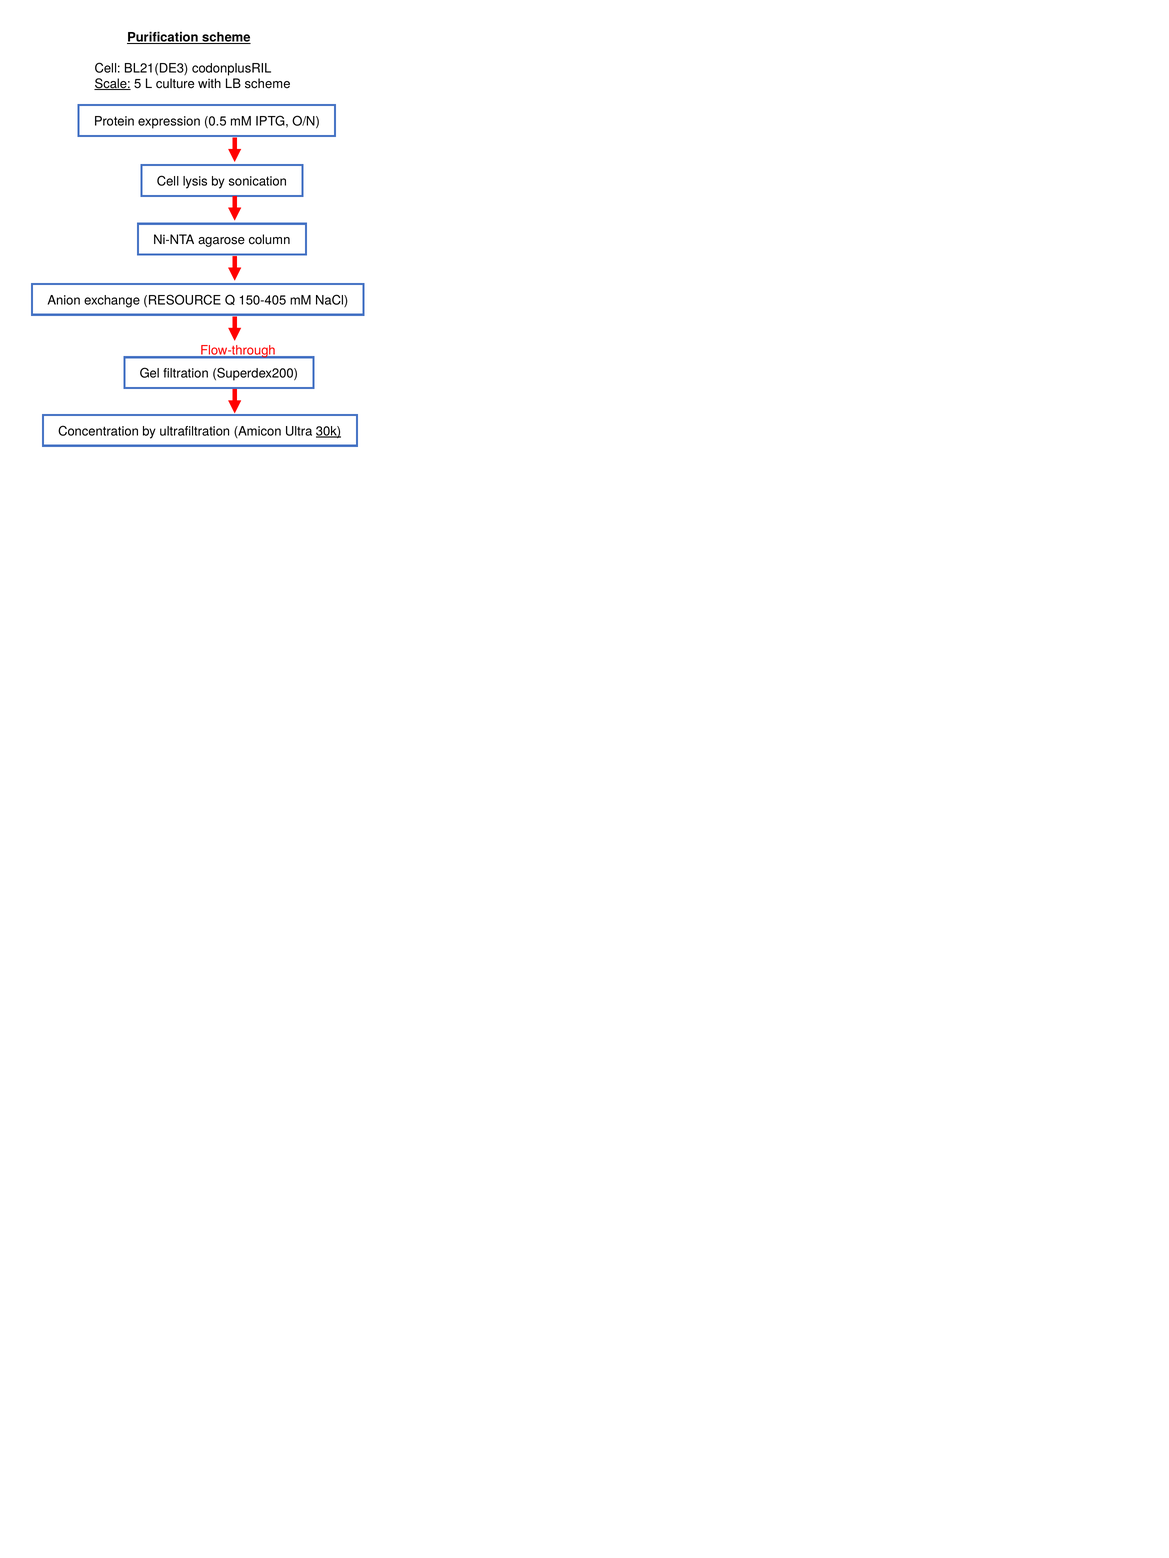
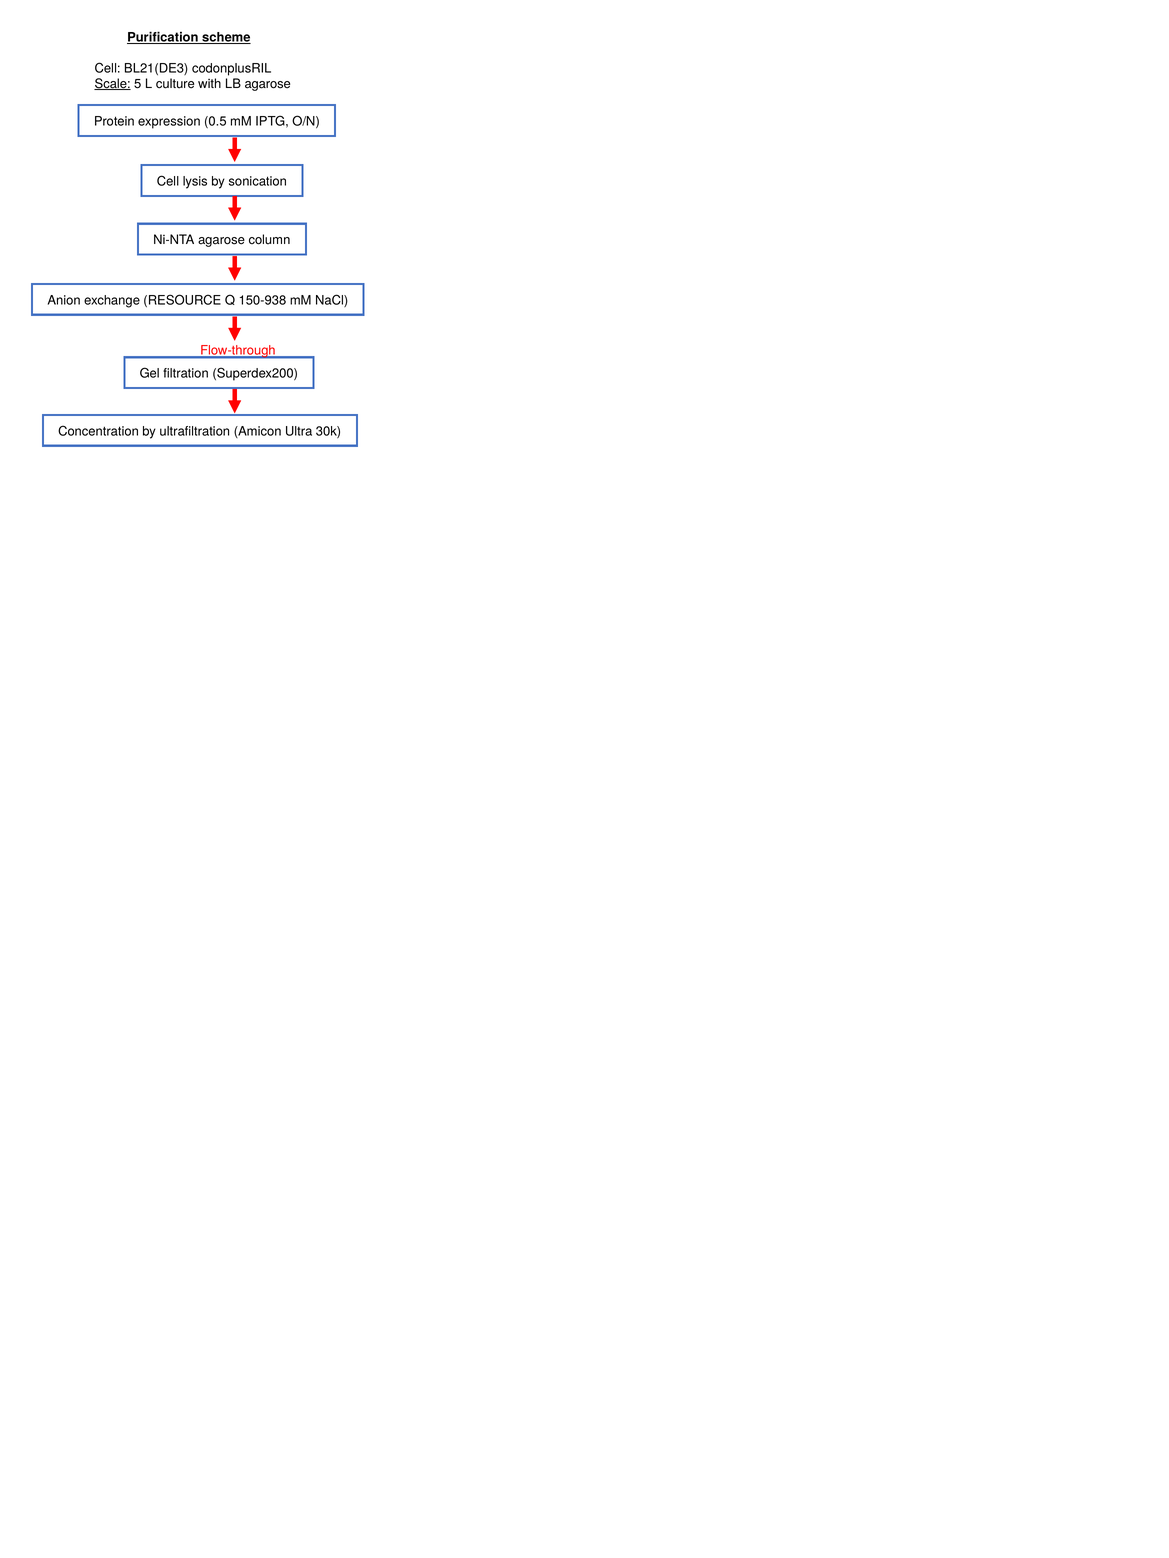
LB scheme: scheme -> agarose
150-405: 150-405 -> 150-938
30k underline: present -> none
